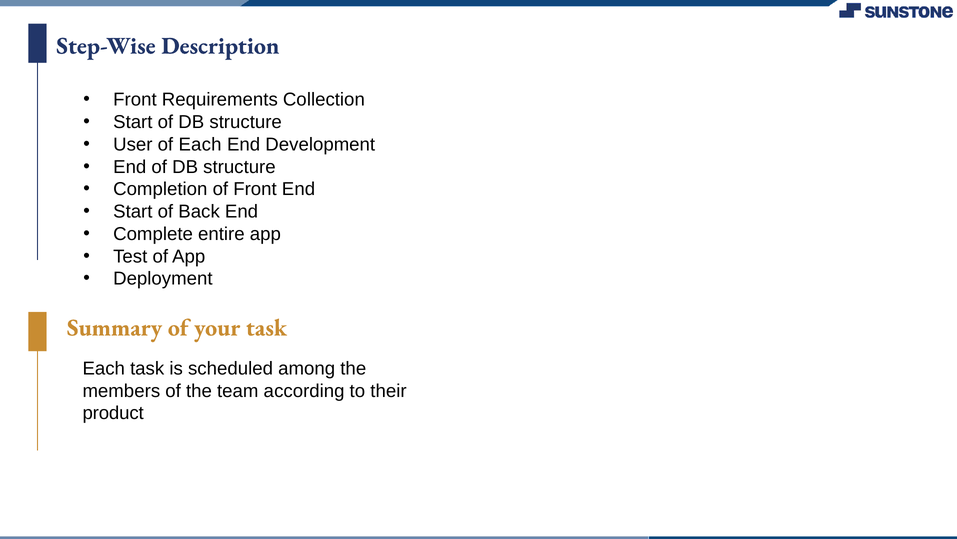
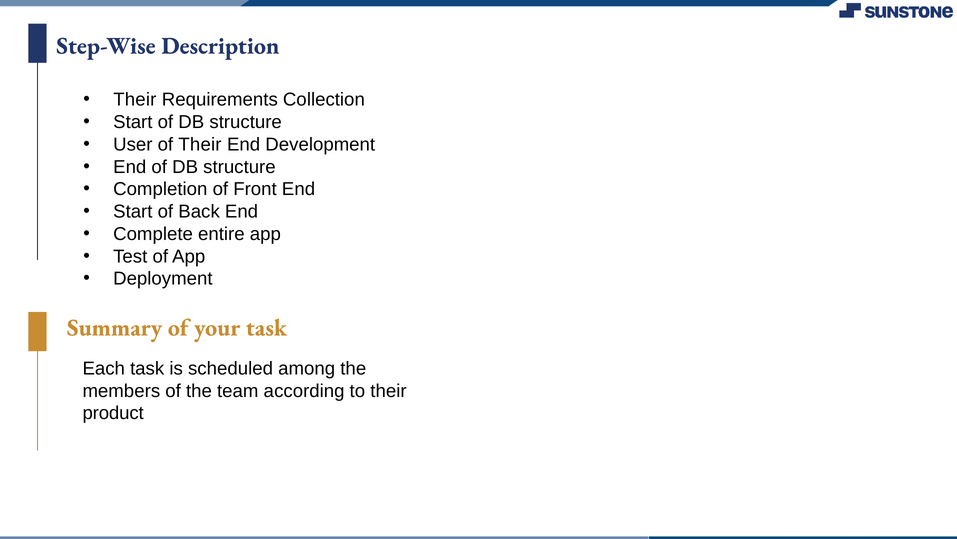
Front at (135, 100): Front -> Their
of Each: Each -> Their
